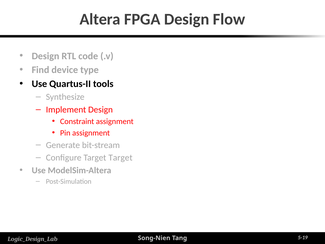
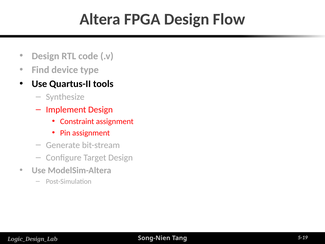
Target Target: Target -> Design
